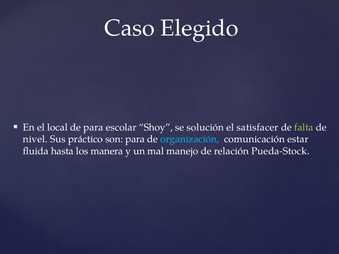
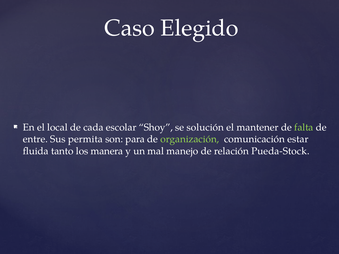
de para: para -> cada
satisfacer: satisfacer -> mantener
nivel: nivel -> entre
práctico: práctico -> permita
organización colour: light blue -> light green
hasta: hasta -> tanto
